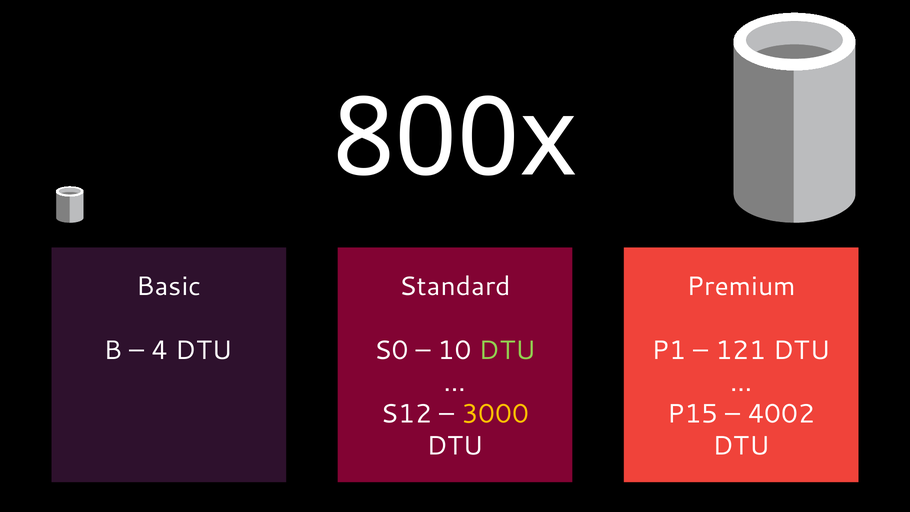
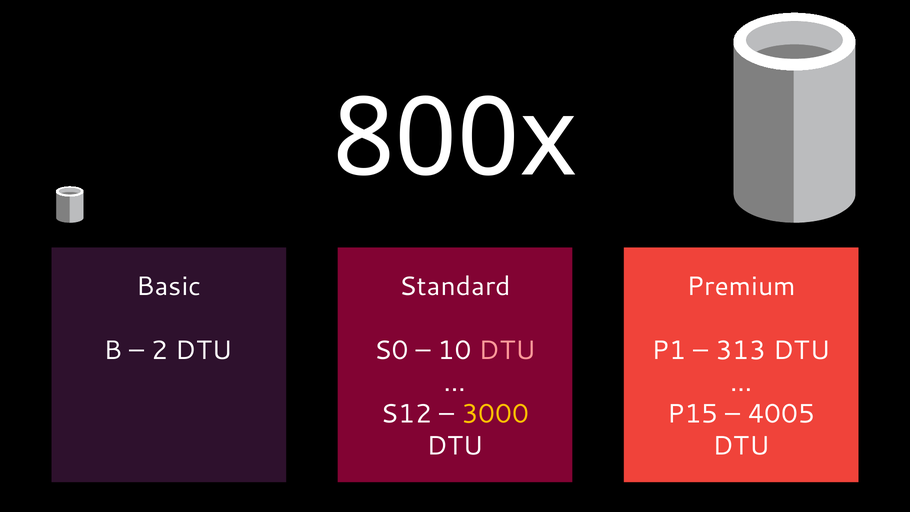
4: 4 -> 2
DTU at (507, 350) colour: light green -> pink
121: 121 -> 313
4002: 4002 -> 4005
